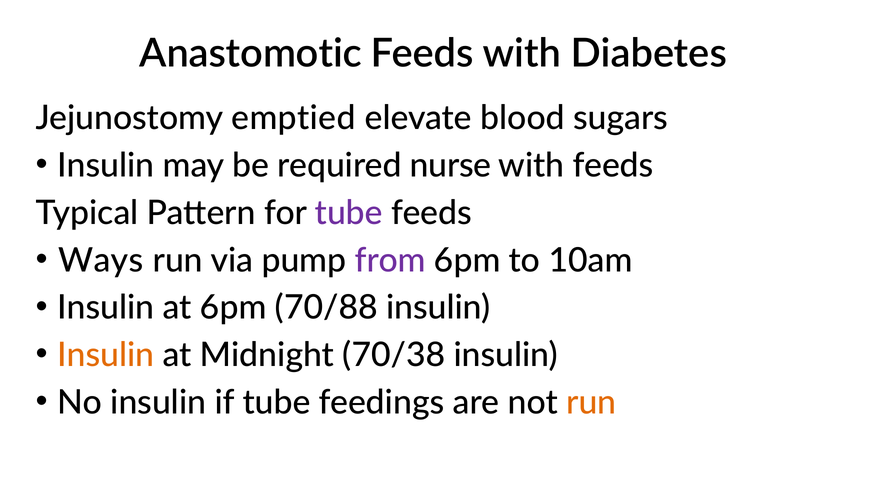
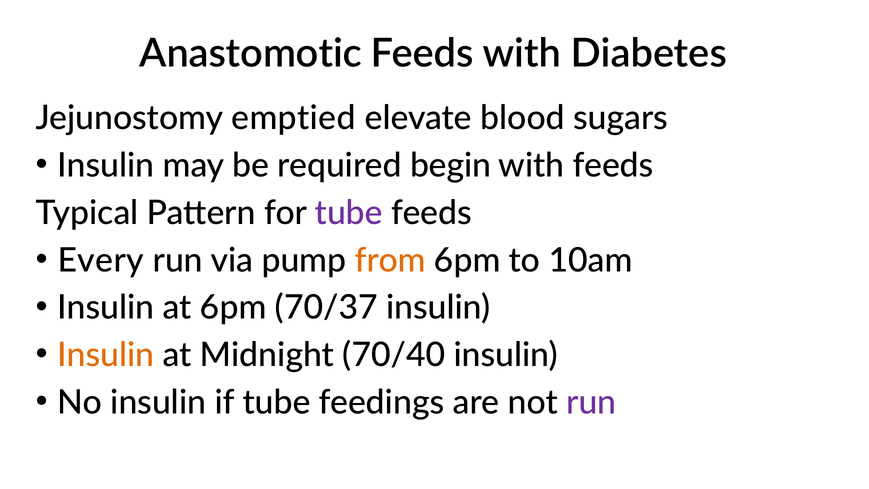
nurse: nurse -> begin
Ways: Ways -> Every
from colour: purple -> orange
70/88: 70/88 -> 70/37
70/38: 70/38 -> 70/40
run at (591, 402) colour: orange -> purple
